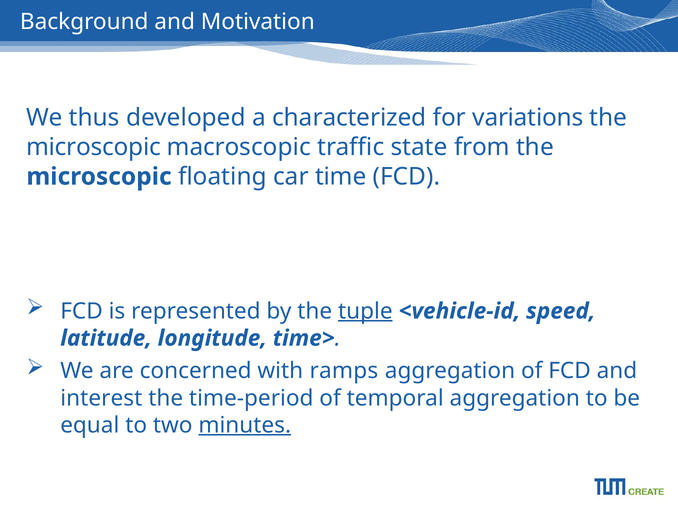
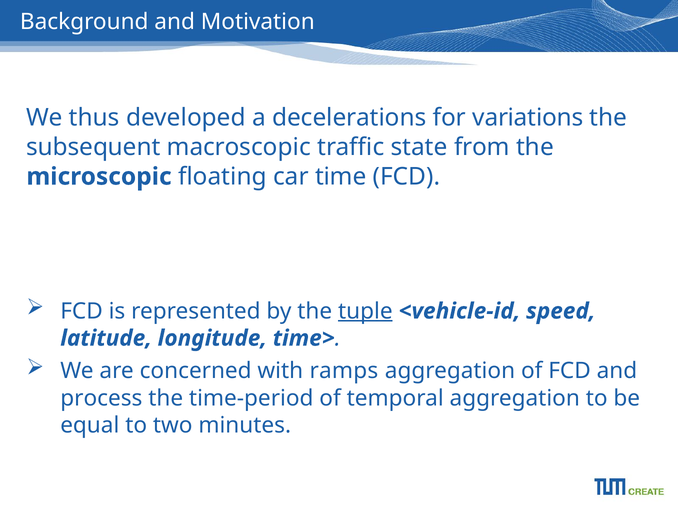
characterized: characterized -> decelerations
microscopic at (93, 147): microscopic -> subsequent
interest: interest -> process
minutes underline: present -> none
